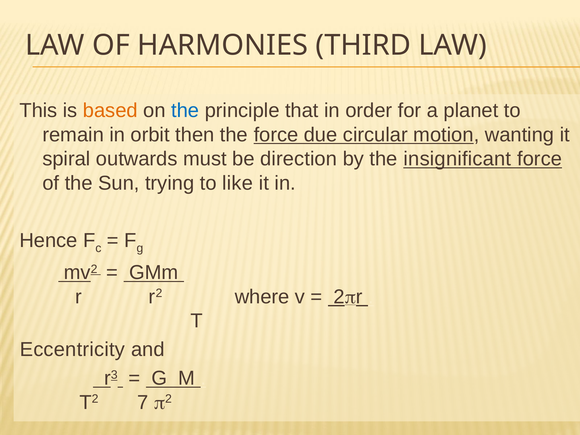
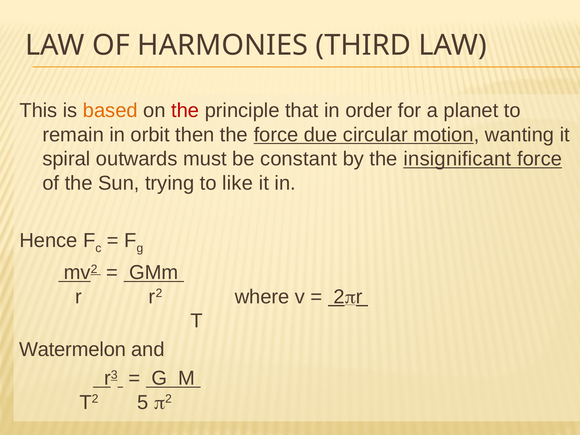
the at (185, 111) colour: blue -> red
direction: direction -> constant
Eccentricity: Eccentricity -> Watermelon
7: 7 -> 5
